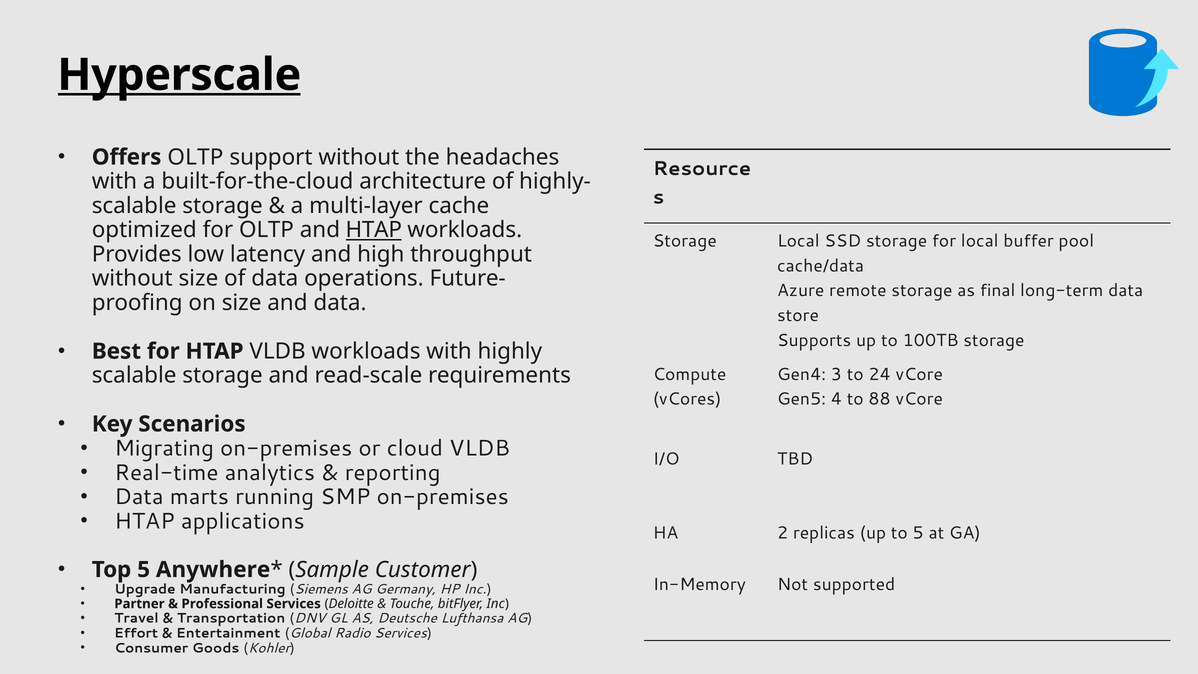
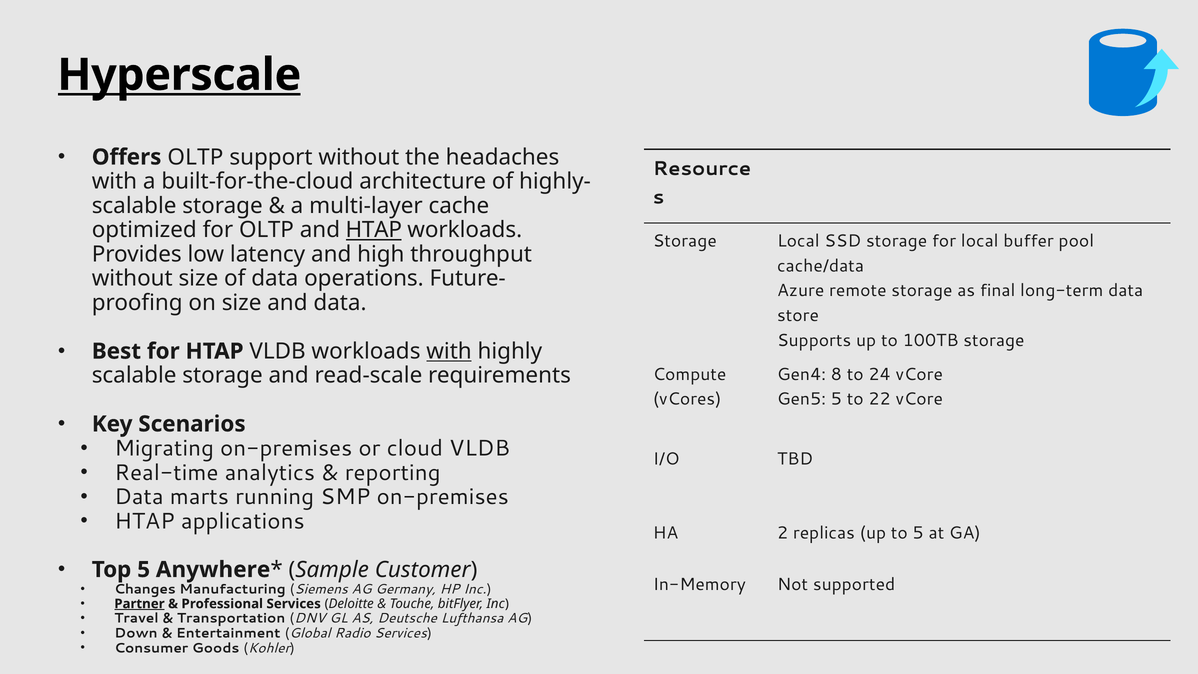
with at (449, 351) underline: none -> present
3: 3 -> 8
Gen5 4: 4 -> 5
88: 88 -> 22
Upgrade: Upgrade -> Changes
Partner underline: none -> present
Effort: Effort -> Down
